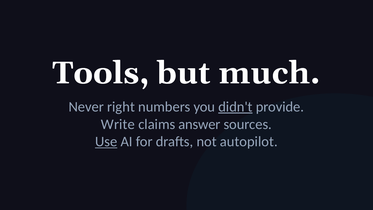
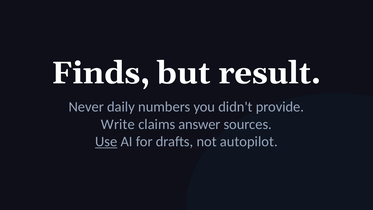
Tools: Tools -> Finds
much: much -> result
right: right -> daily
didn't underline: present -> none
